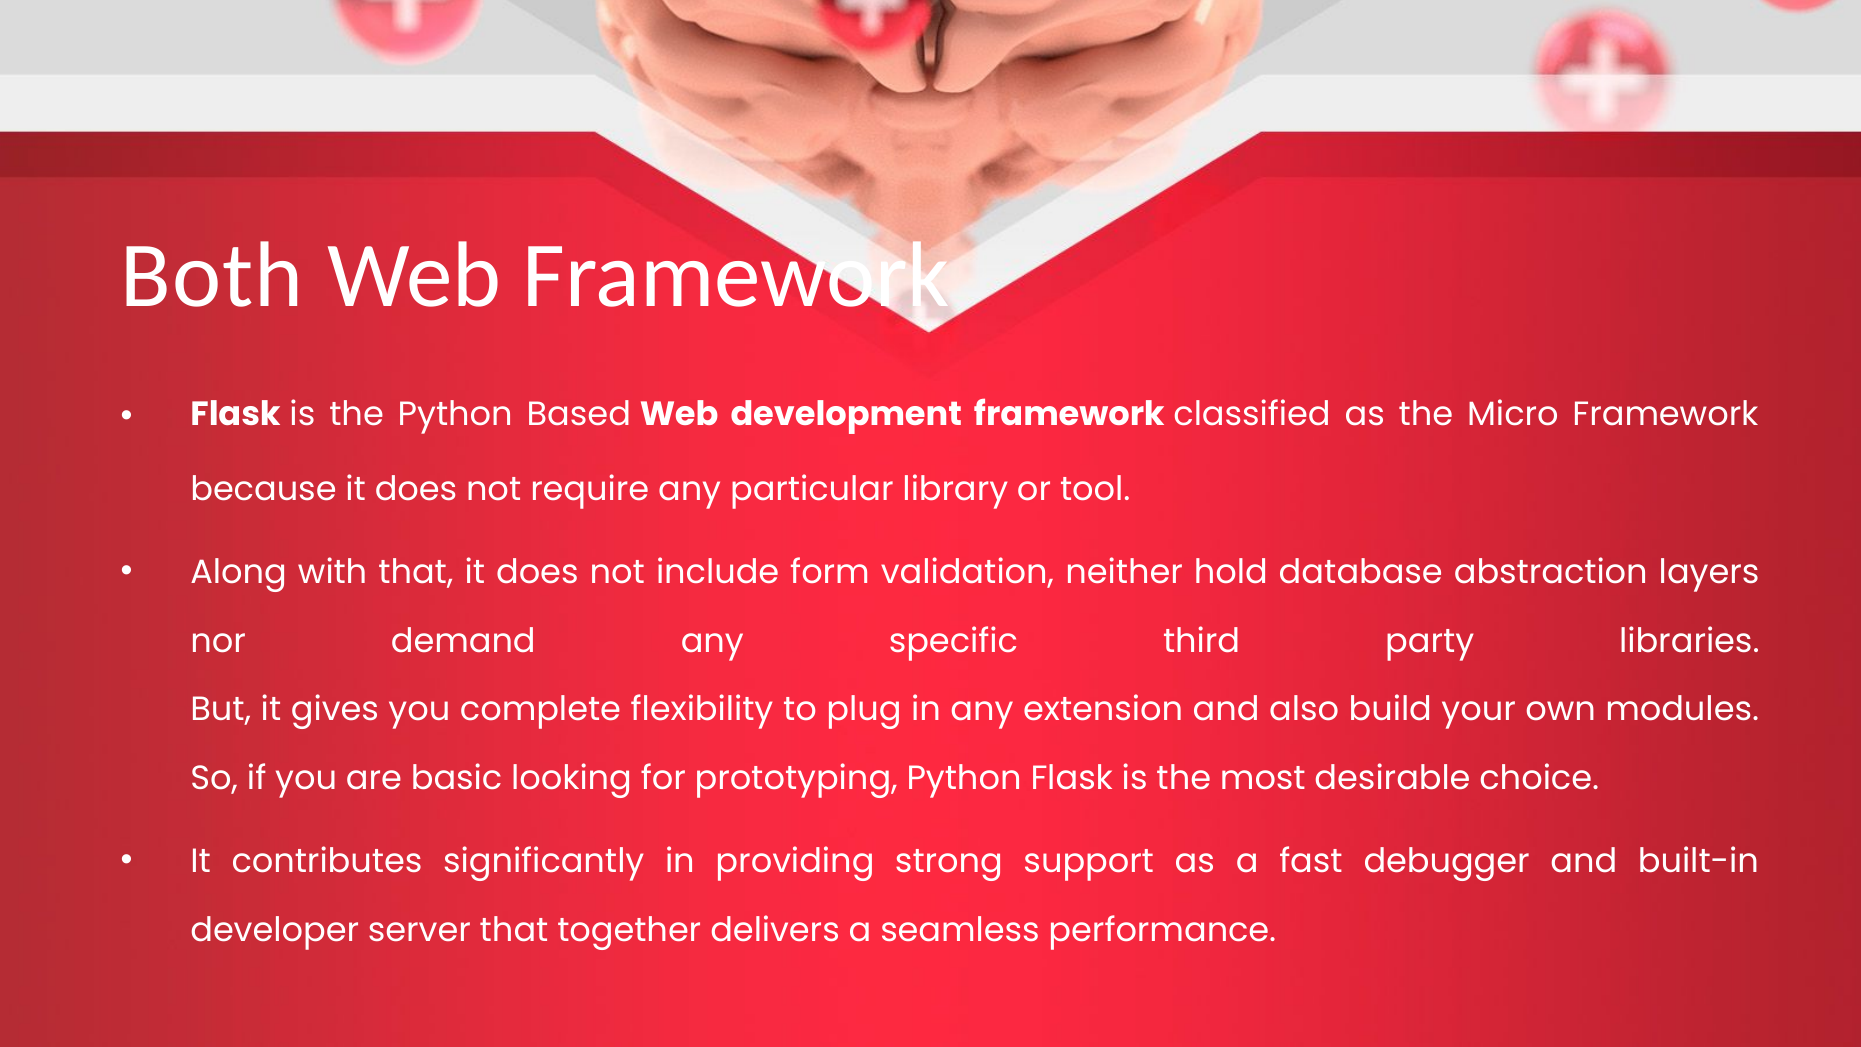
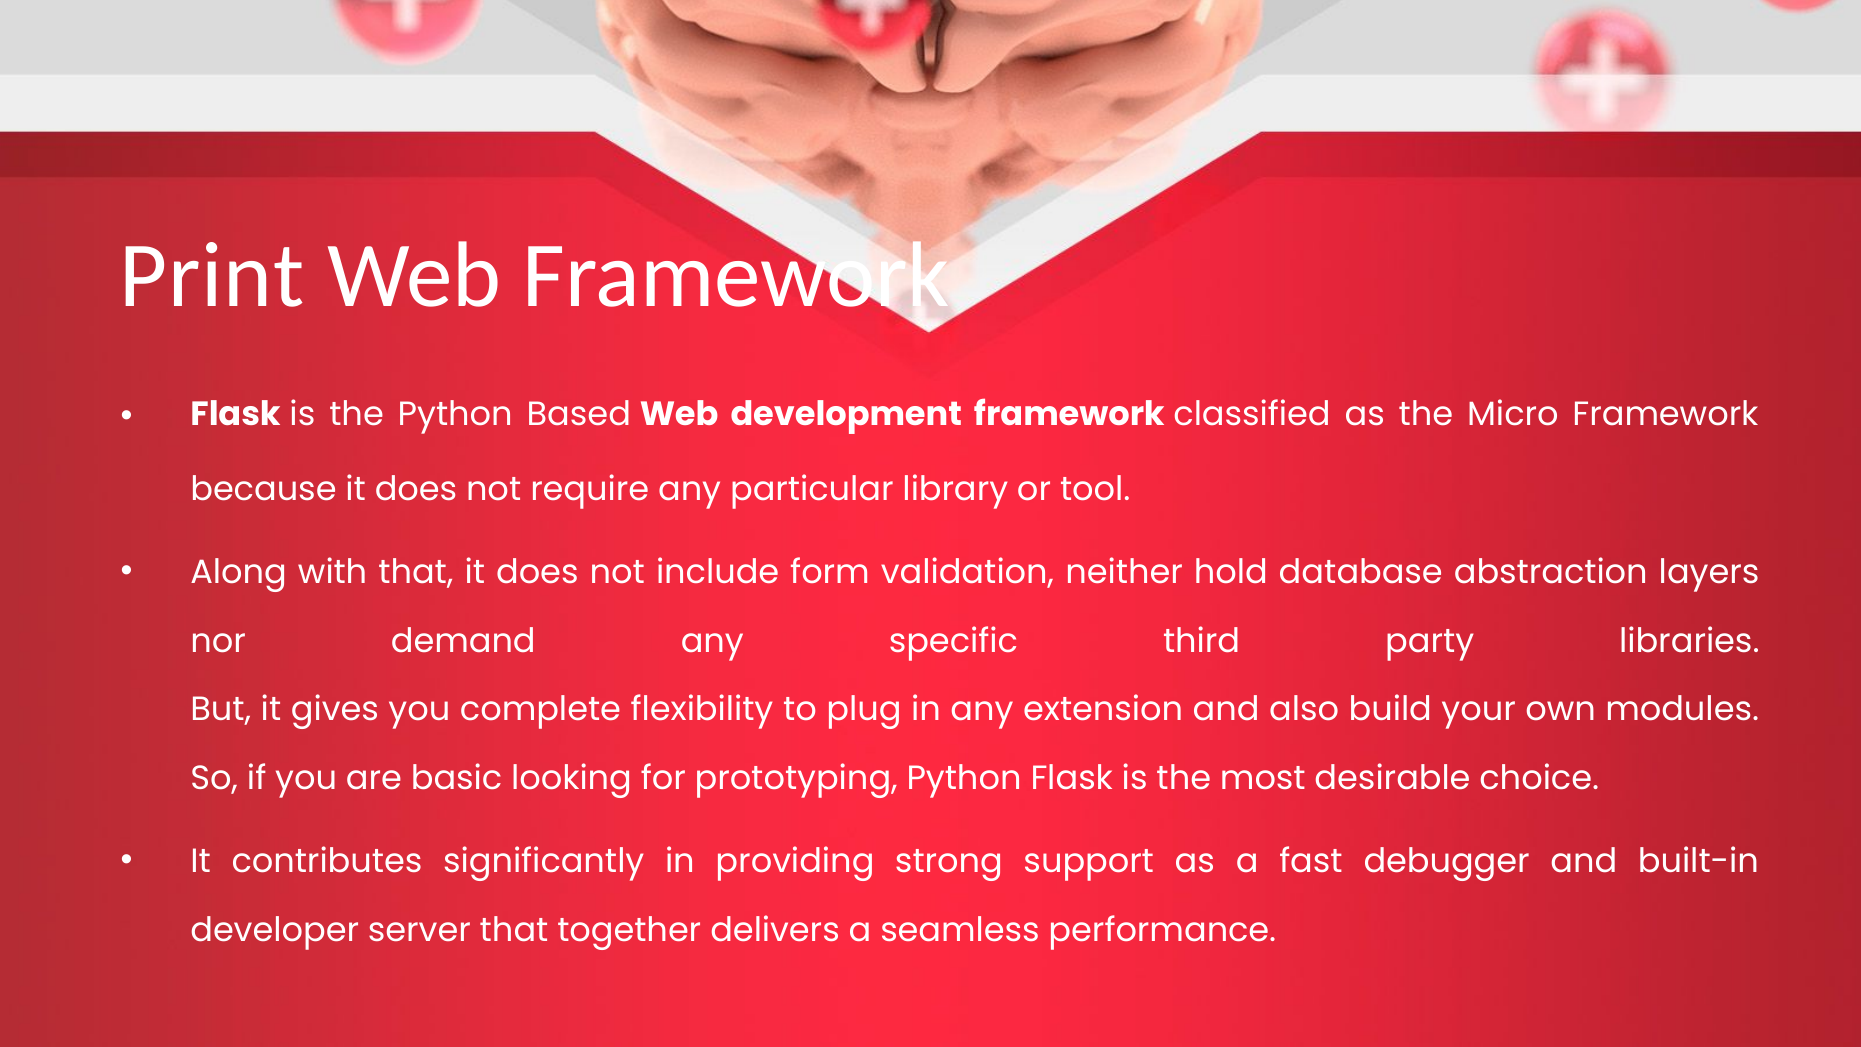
Both: Both -> Print
